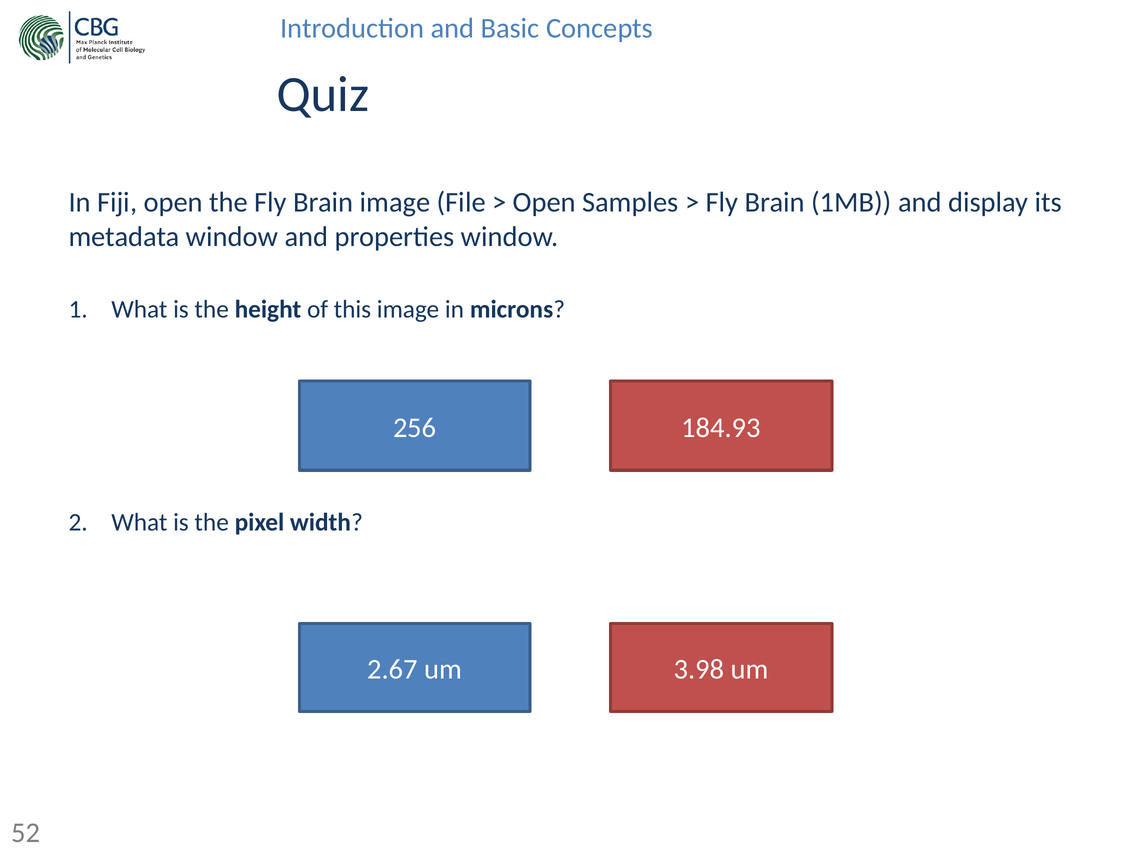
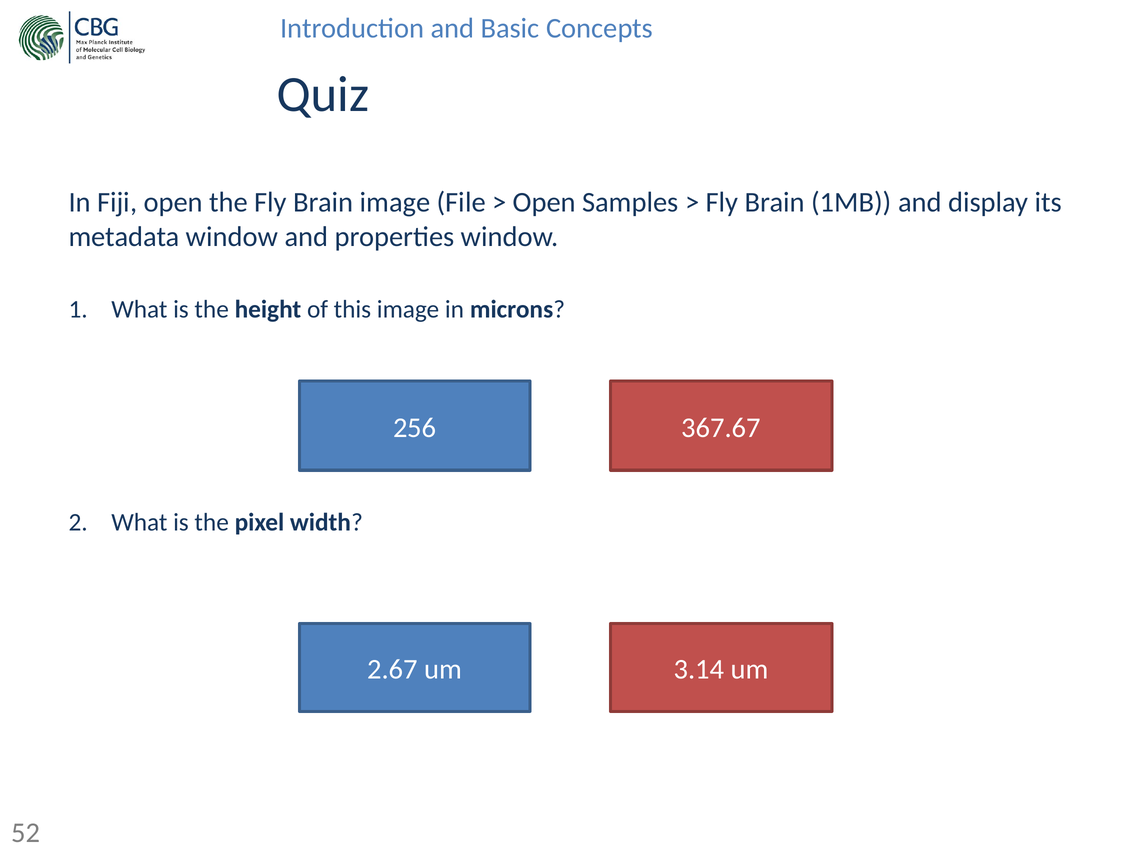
184.93: 184.93 -> 367.67
3.98: 3.98 -> 3.14
